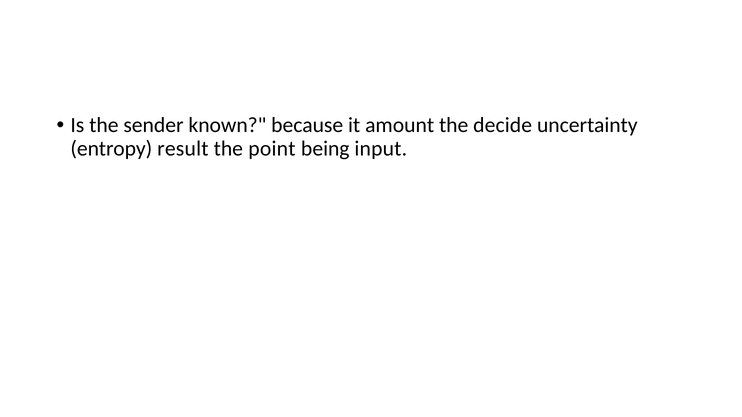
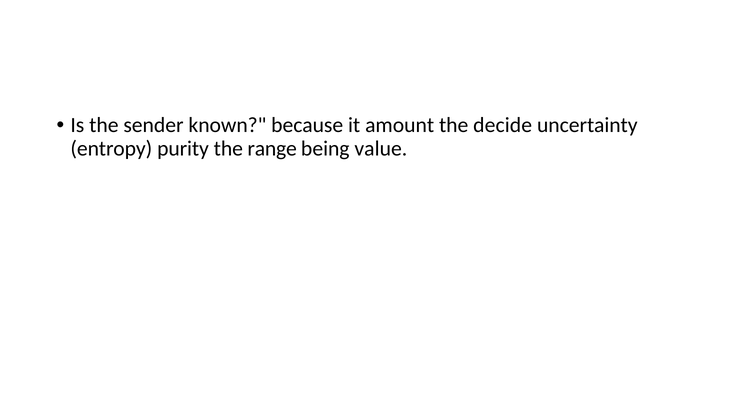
result: result -> purity
point: point -> range
input: input -> value
